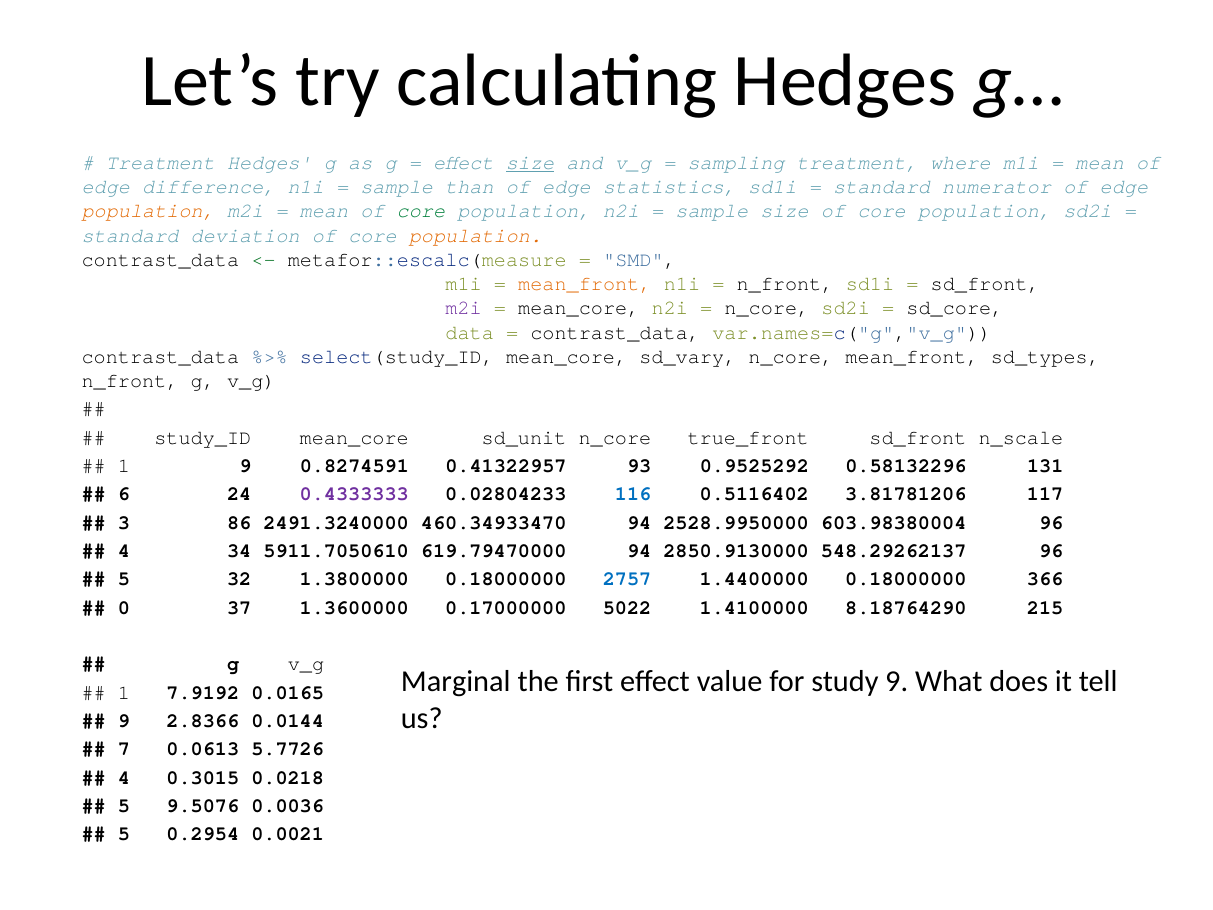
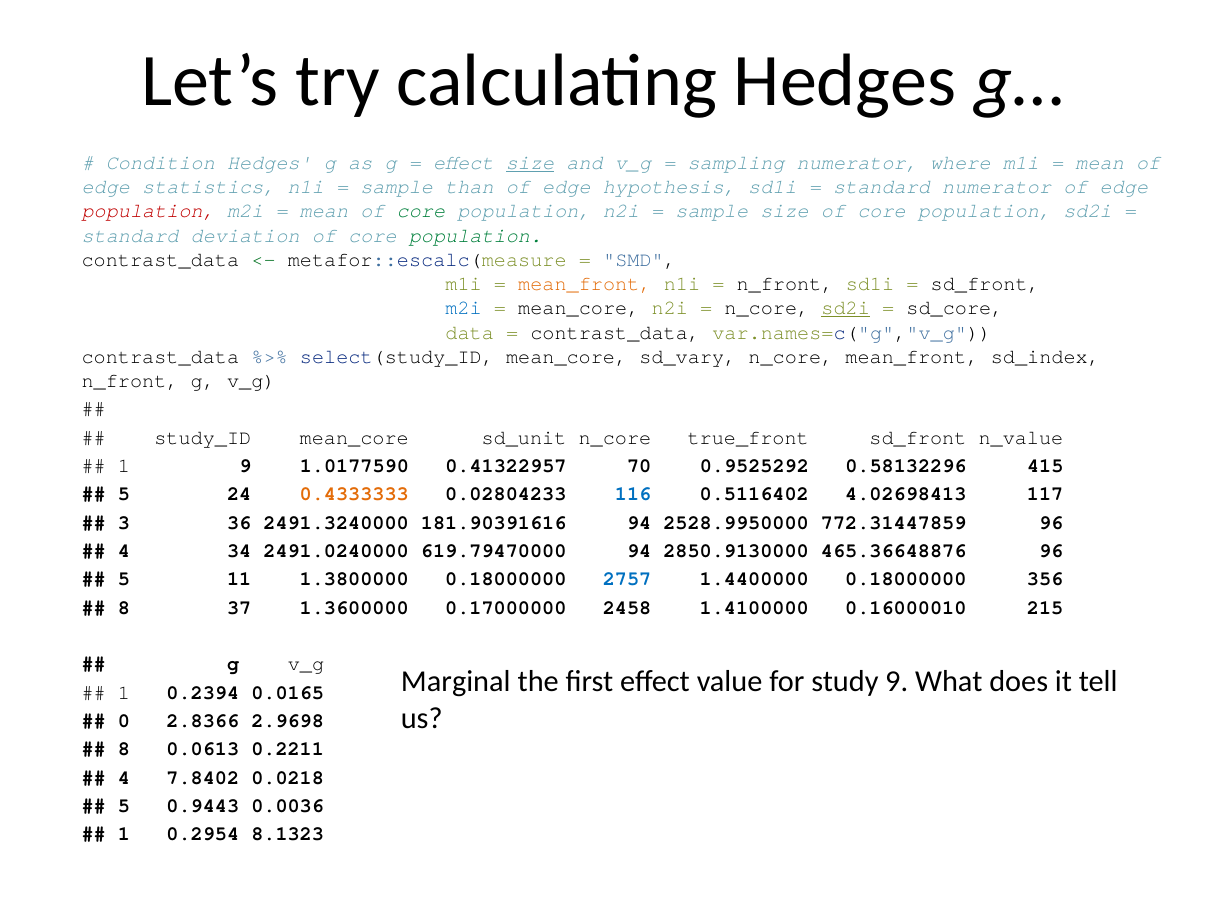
Treatment at (160, 163): Treatment -> Condition
sampling treatment: treatment -> numerator
difference: difference -> statistics
statistics: statistics -> hypothesis
population at (148, 211) colour: orange -> red
population at (475, 235) colour: orange -> green
m2i at (464, 308) colour: purple -> blue
sd2i at (846, 308) underline: none -> present
sd_types: sd_types -> sd_index
n_scale: n_scale -> n_value
0.8274591: 0.8274591 -> 1.0177590
93: 93 -> 70
131: 131 -> 415
6 at (124, 494): 6 -> 5
0.4333333 colour: purple -> orange
3.81781206: 3.81781206 -> 4.02698413
86: 86 -> 36
460.34933470: 460.34933470 -> 181.90391616
603.98380004: 603.98380004 -> 772.31447859
5911.7050610: 5911.7050610 -> 2491.0240000
548.29262137: 548.29262137 -> 465.36648876
32: 32 -> 11
366: 366 -> 356
0 at (124, 607): 0 -> 8
5022: 5022 -> 2458
8.18764290: 8.18764290 -> 0.16000010
7.9192: 7.9192 -> 0.2394
9 at (124, 721): 9 -> 0
0.0144: 0.0144 -> 2.9698
7 at (124, 749): 7 -> 8
5.7726: 5.7726 -> 0.2211
0.3015: 0.3015 -> 7.8402
9.5076: 9.5076 -> 0.9443
5 at (124, 834): 5 -> 1
0.0021: 0.0021 -> 8.1323
